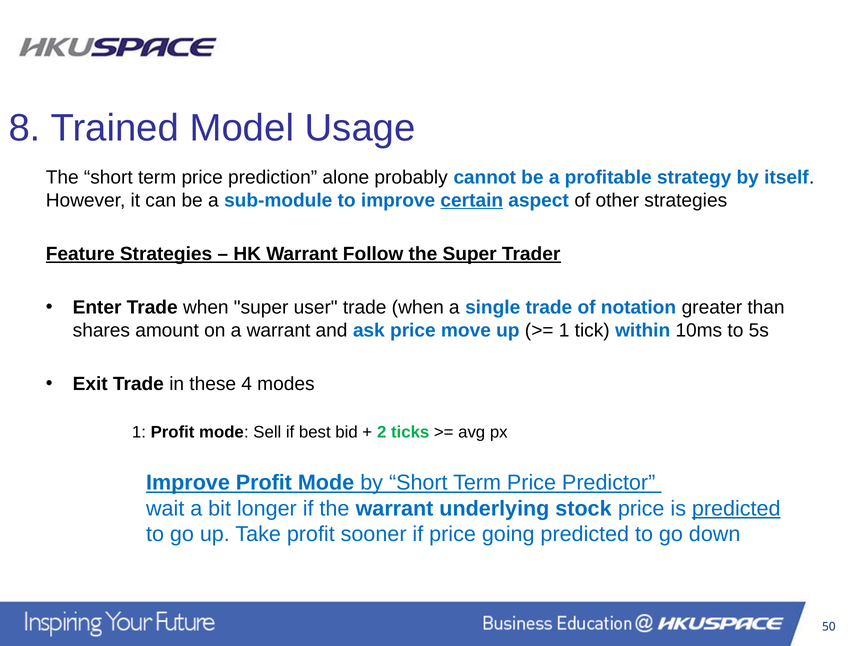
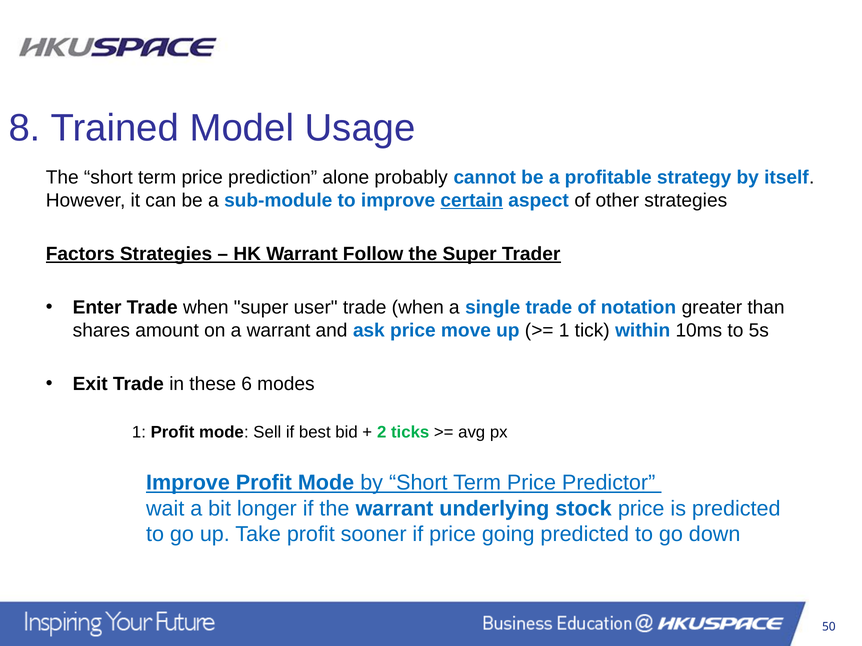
Feature: Feature -> Factors
4: 4 -> 6
predicted at (736, 509) underline: present -> none
